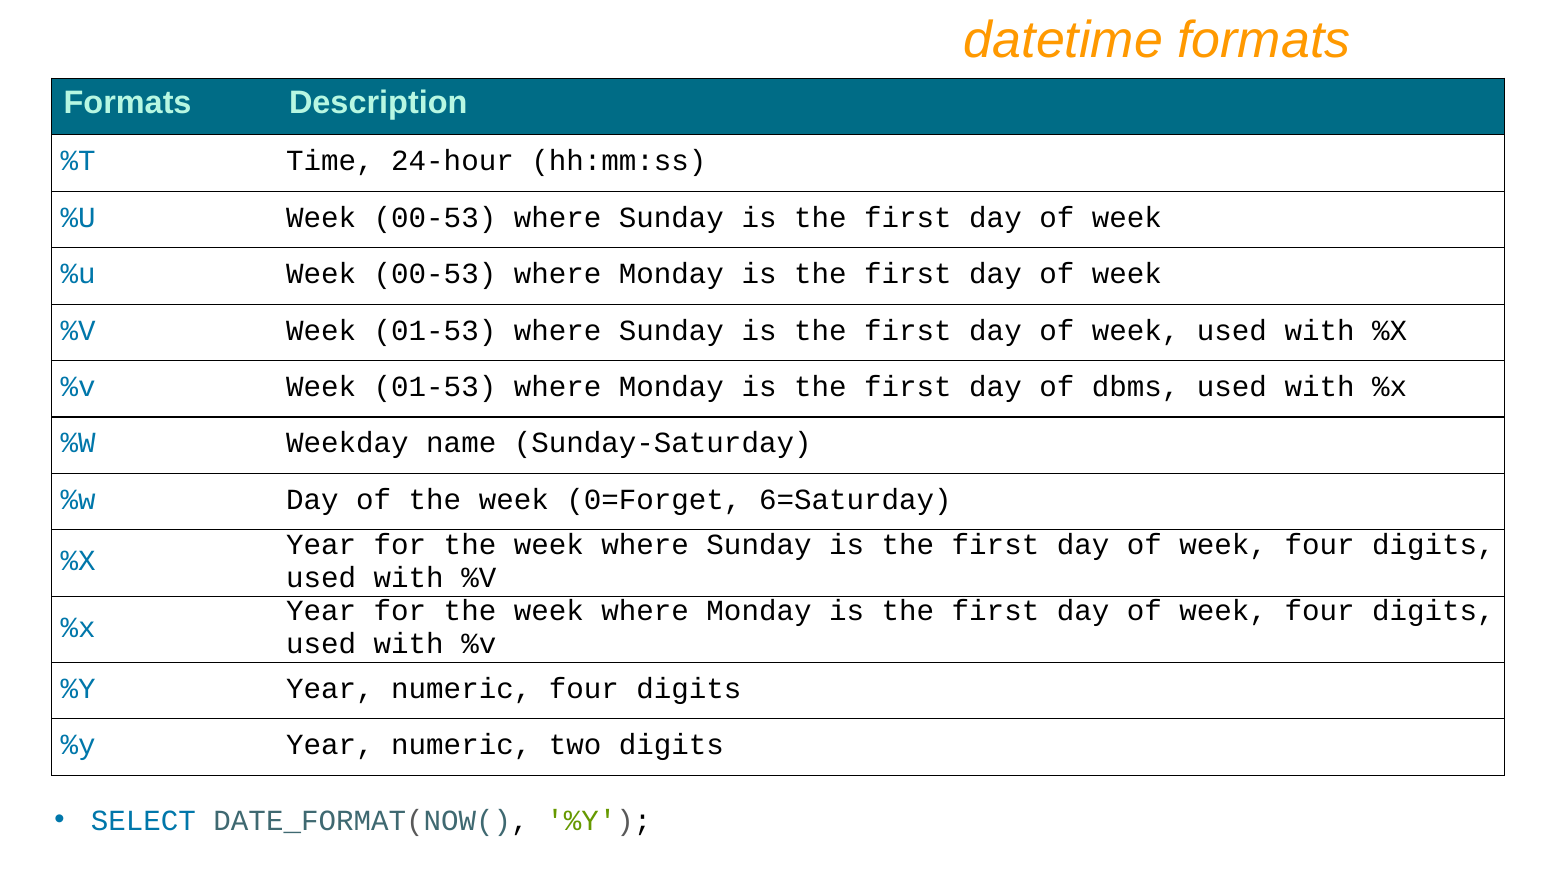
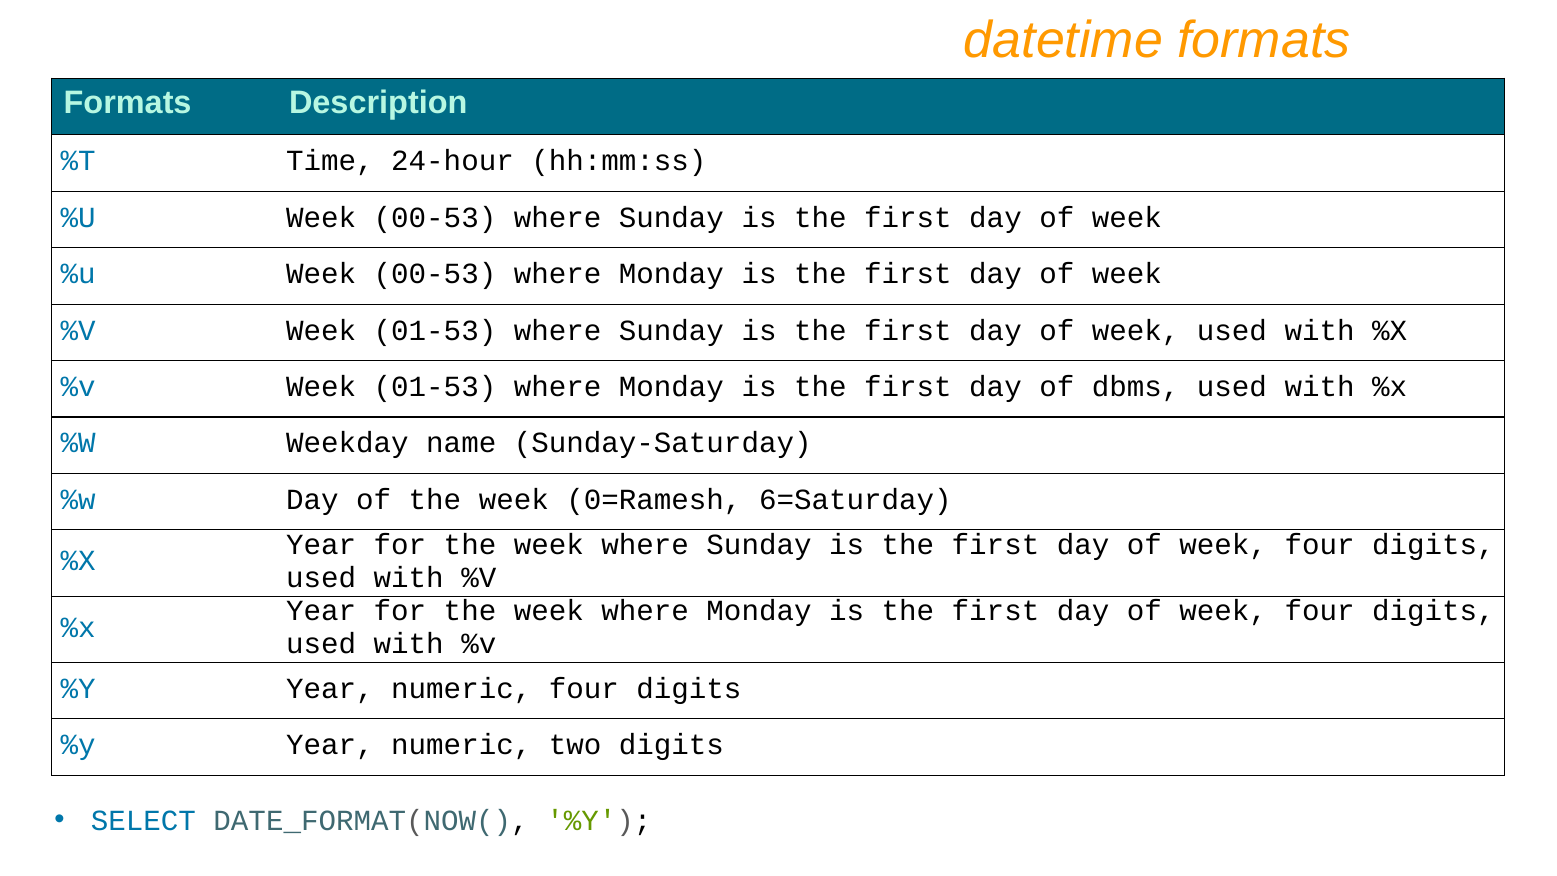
0=Forget: 0=Forget -> 0=Ramesh
